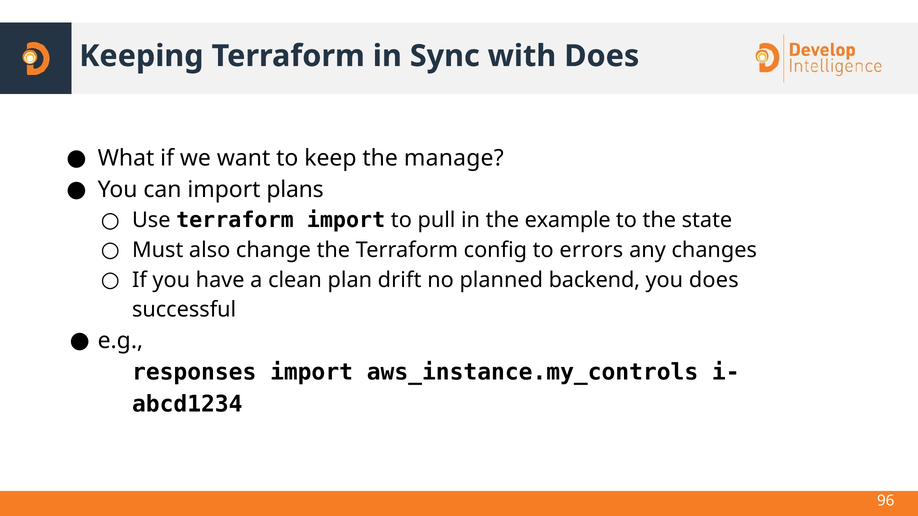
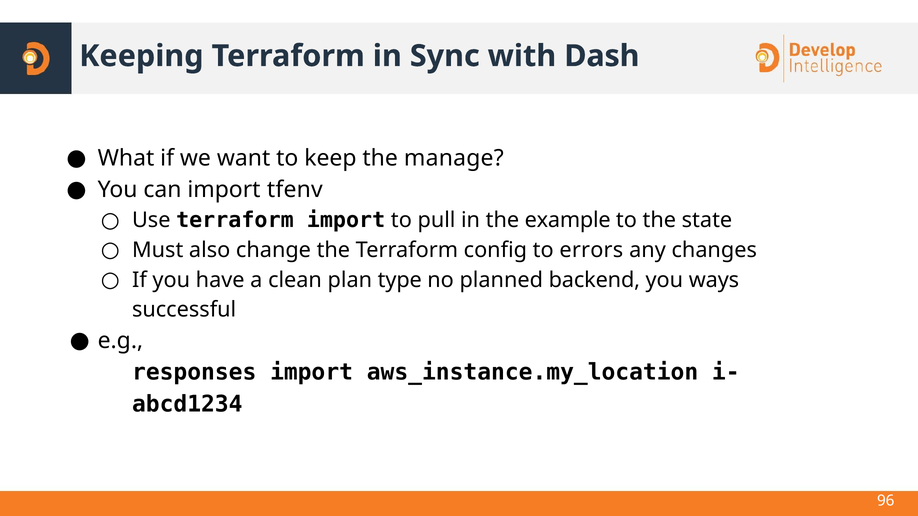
with Does: Does -> Dash
plans: plans -> tfenv
drift: drift -> type
you does: does -> ways
aws_instance.my_controls: aws_instance.my_controls -> aws_instance.my_location
